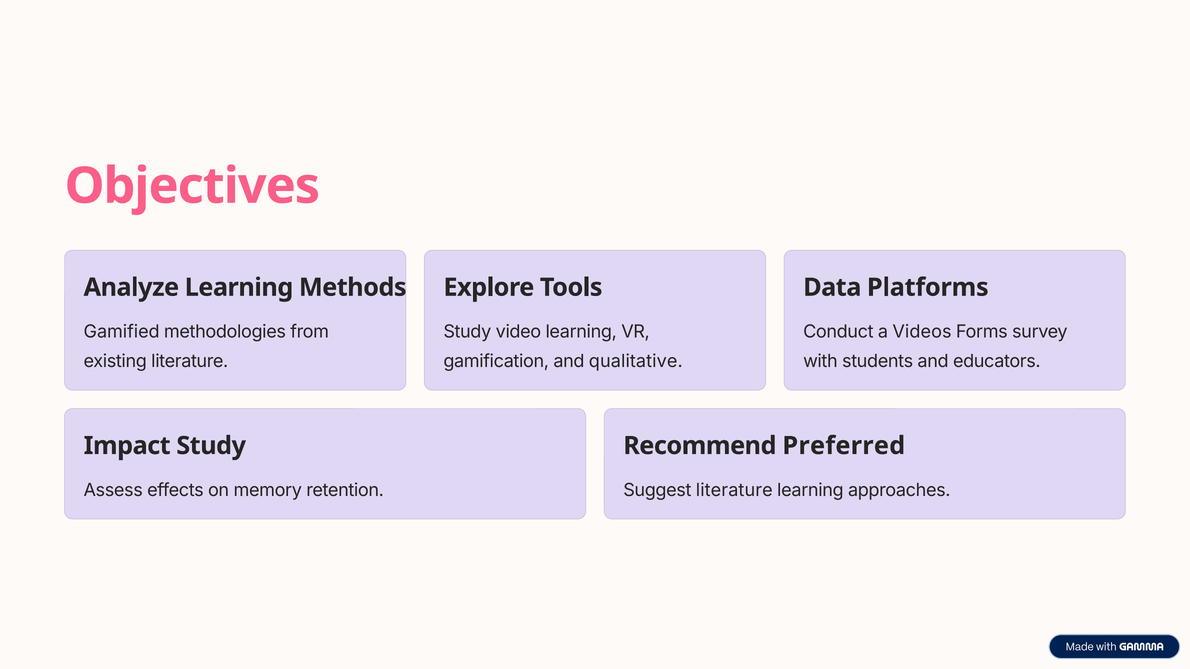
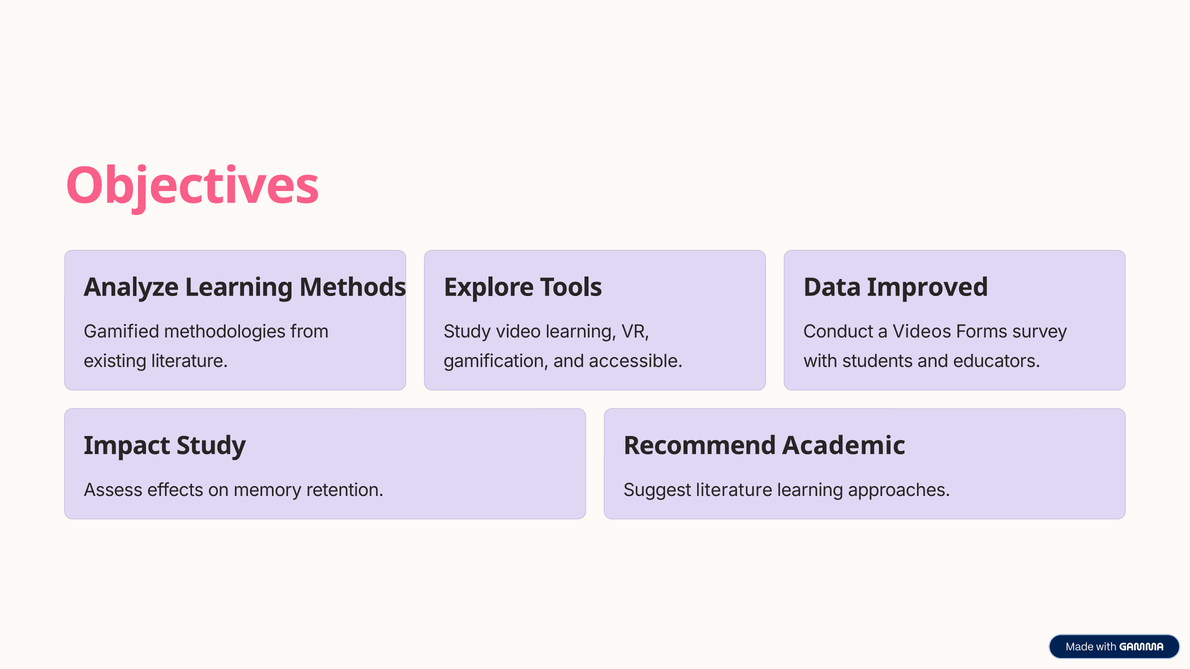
Platforms: Platforms -> Improved
qualitative: qualitative -> accessible
Preferred: Preferred -> Academic
